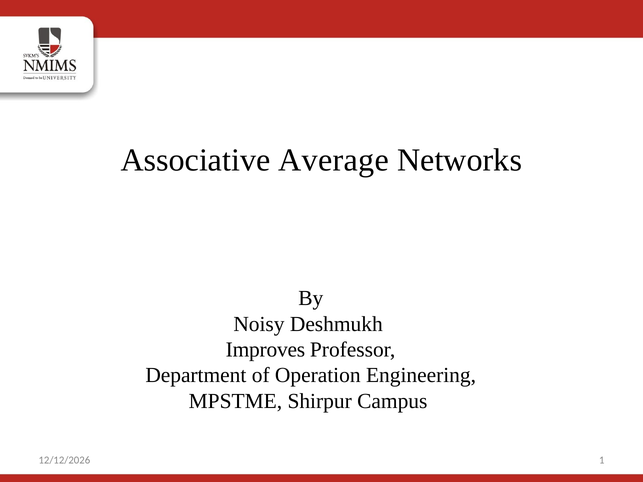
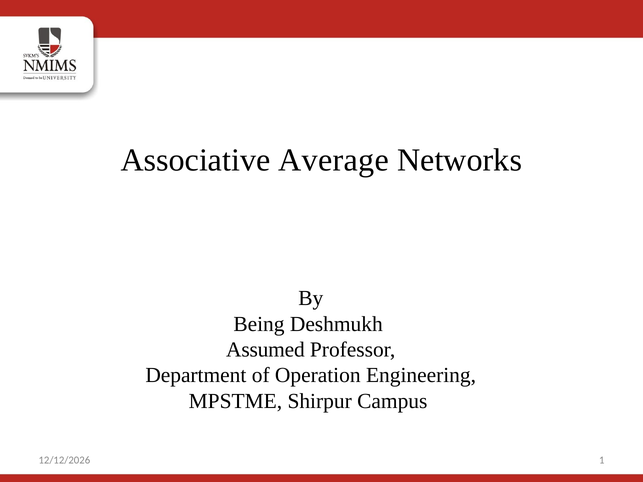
Noisy: Noisy -> Being
Improves: Improves -> Assumed
